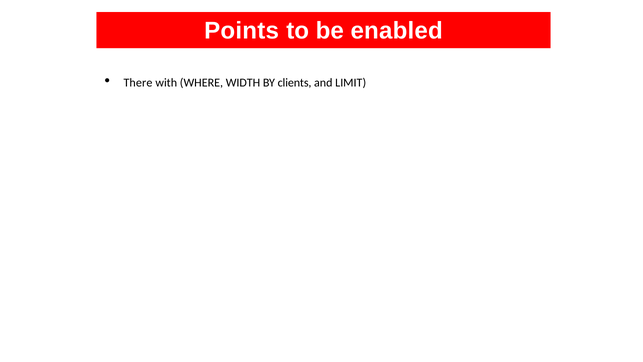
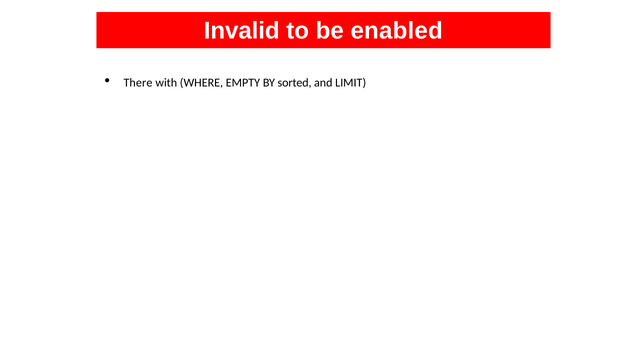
Points: Points -> Invalid
WIDTH: WIDTH -> EMPTY
clients: clients -> sorted
